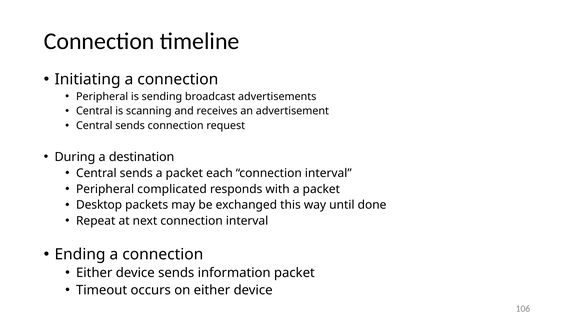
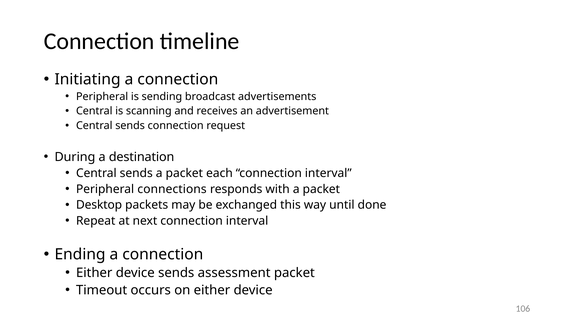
complicated: complicated -> connections
information: information -> assessment
